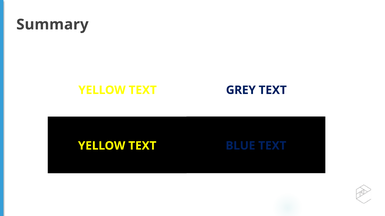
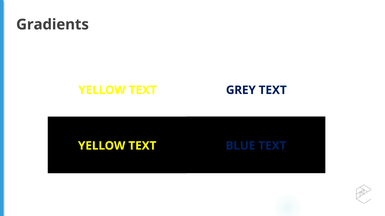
Summary: Summary -> Gradients
